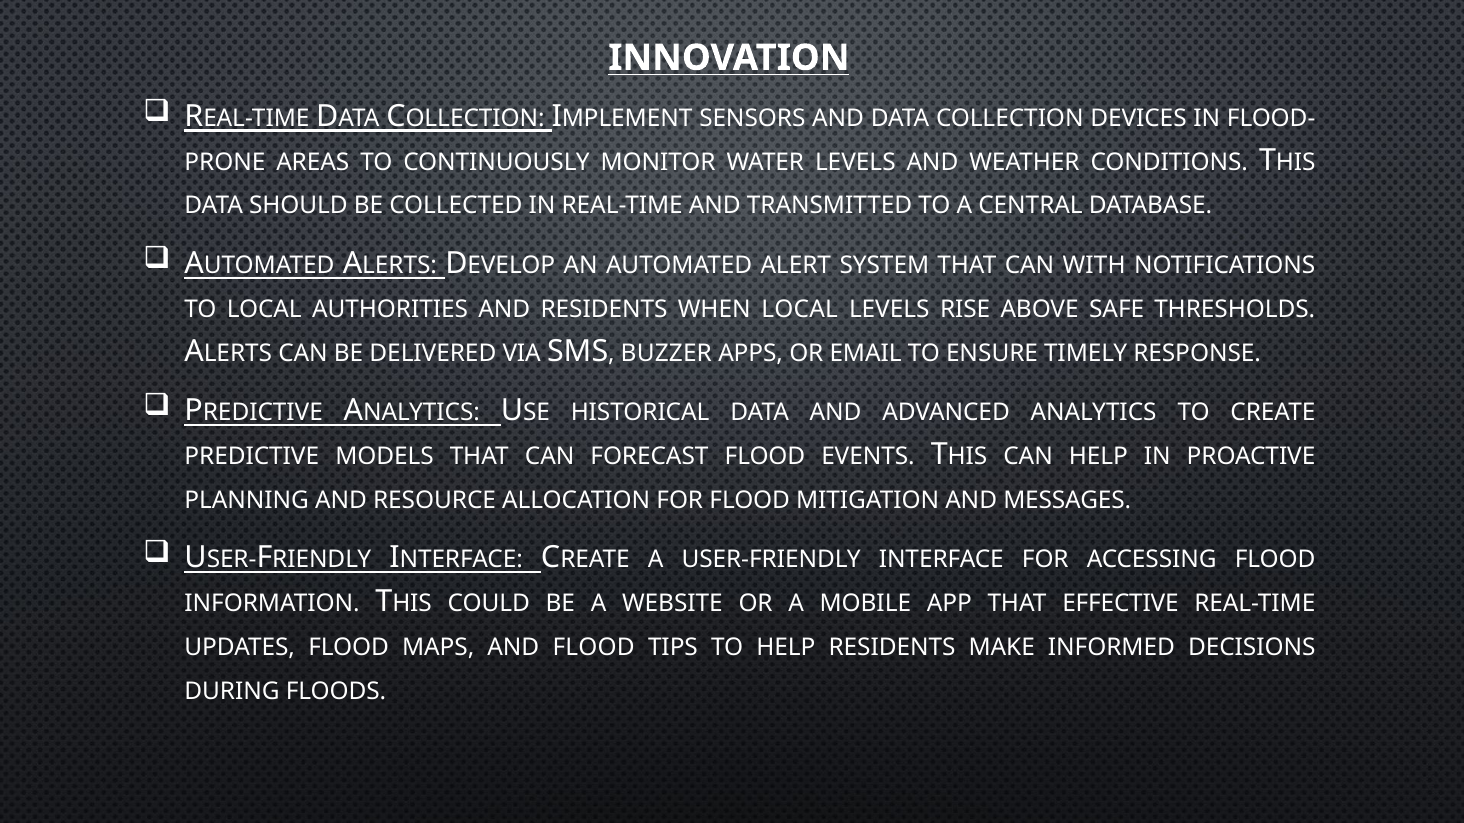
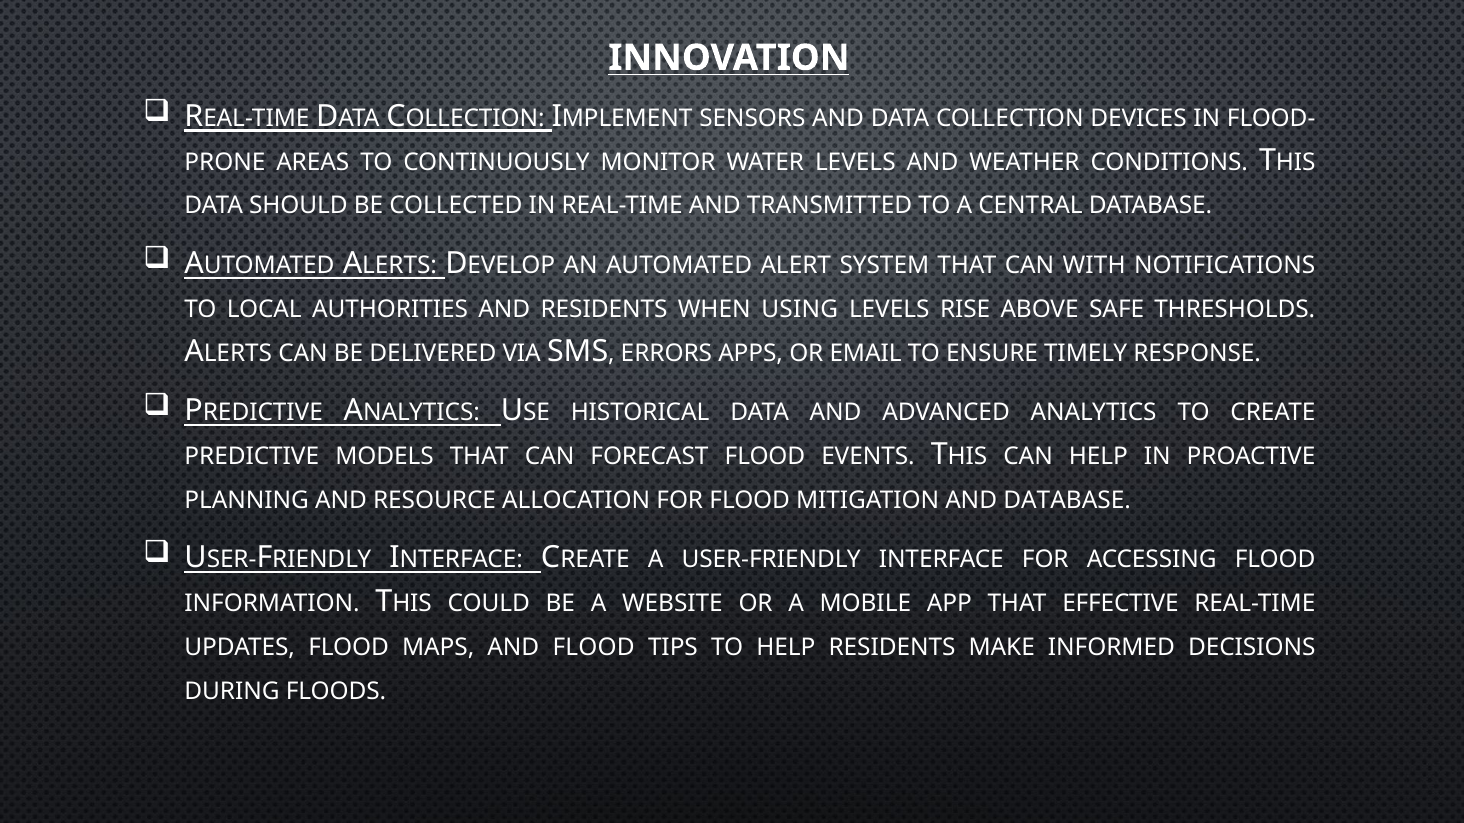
WHEN LOCAL: LOCAL -> USING
BUZZER: BUZZER -> ERRORS
AND MESSAGES: MESSAGES -> DATABASE
